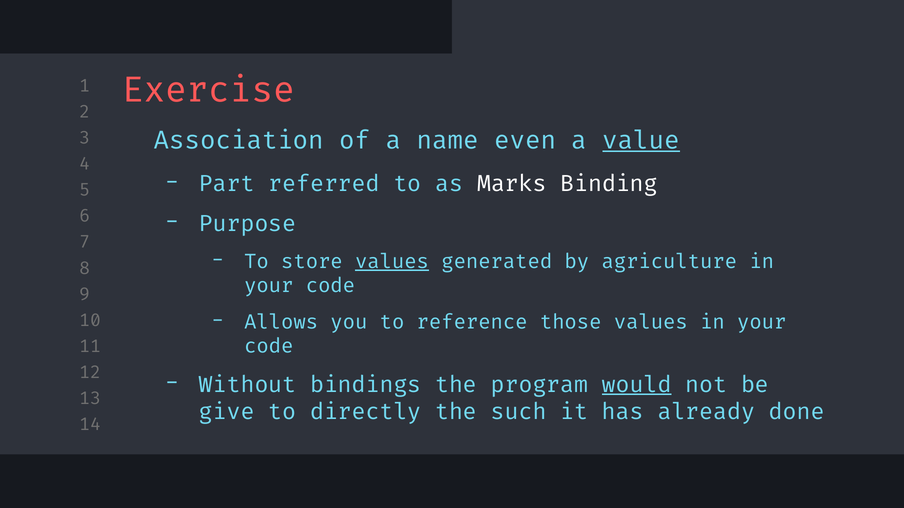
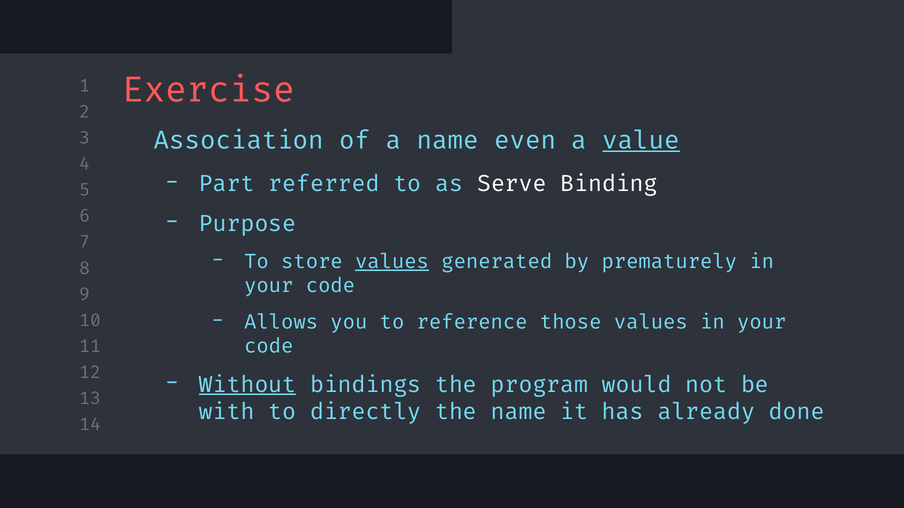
Marks: Marks -> Serve
agriculture: agriculture -> prematurely
Without underline: none -> present
would underline: present -> none
give: give -> with
the such: such -> name
